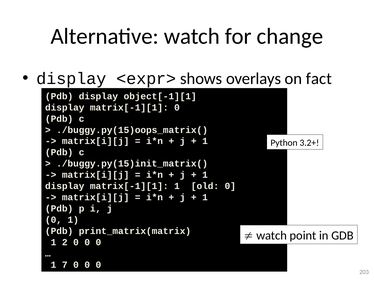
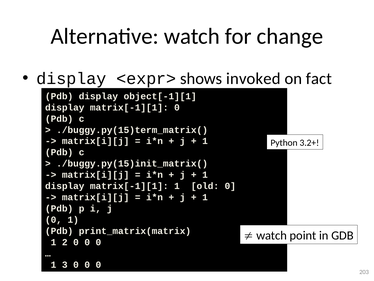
overlays: overlays -> invoked
./buggy.py(15)oops_matrix(: ./buggy.py(15)oops_matrix( -> ./buggy.py(15)term_matrix(
7: 7 -> 3
